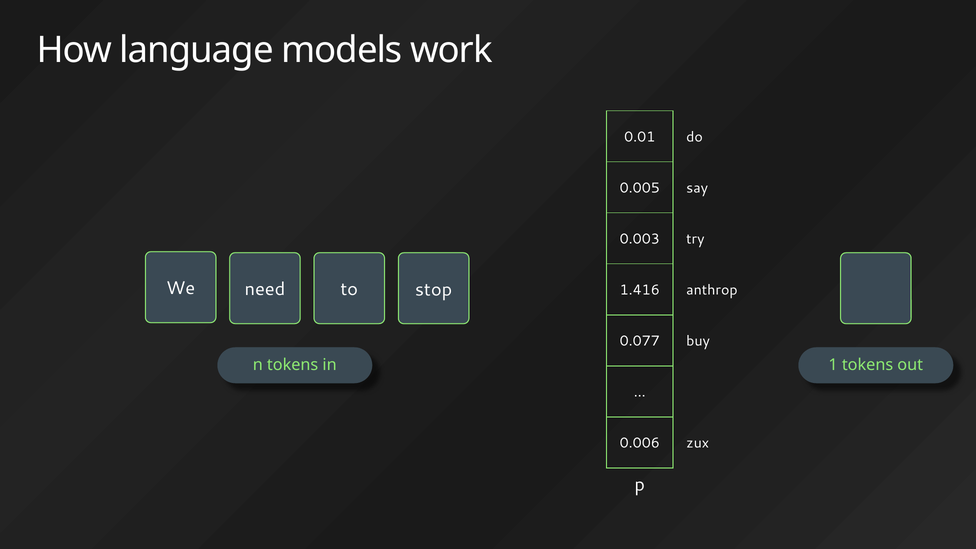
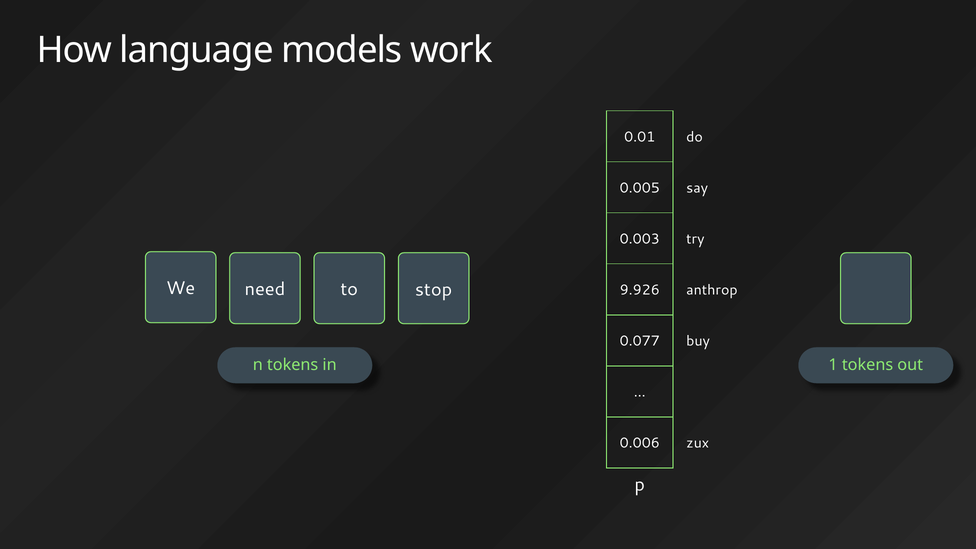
1.416: 1.416 -> 9.926
